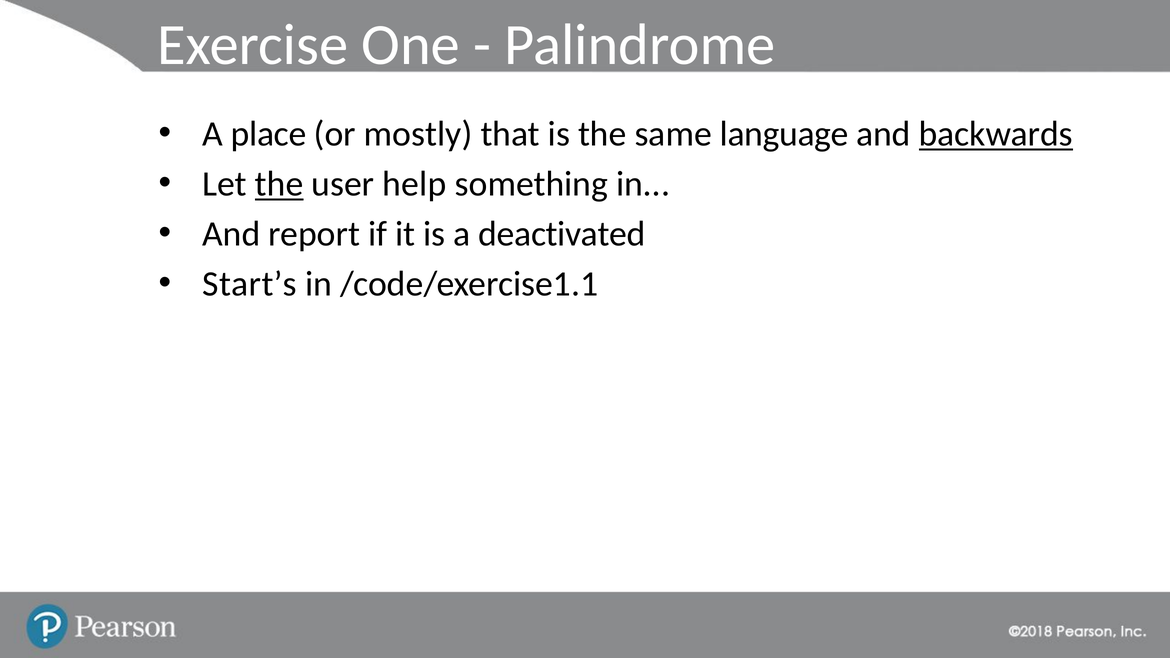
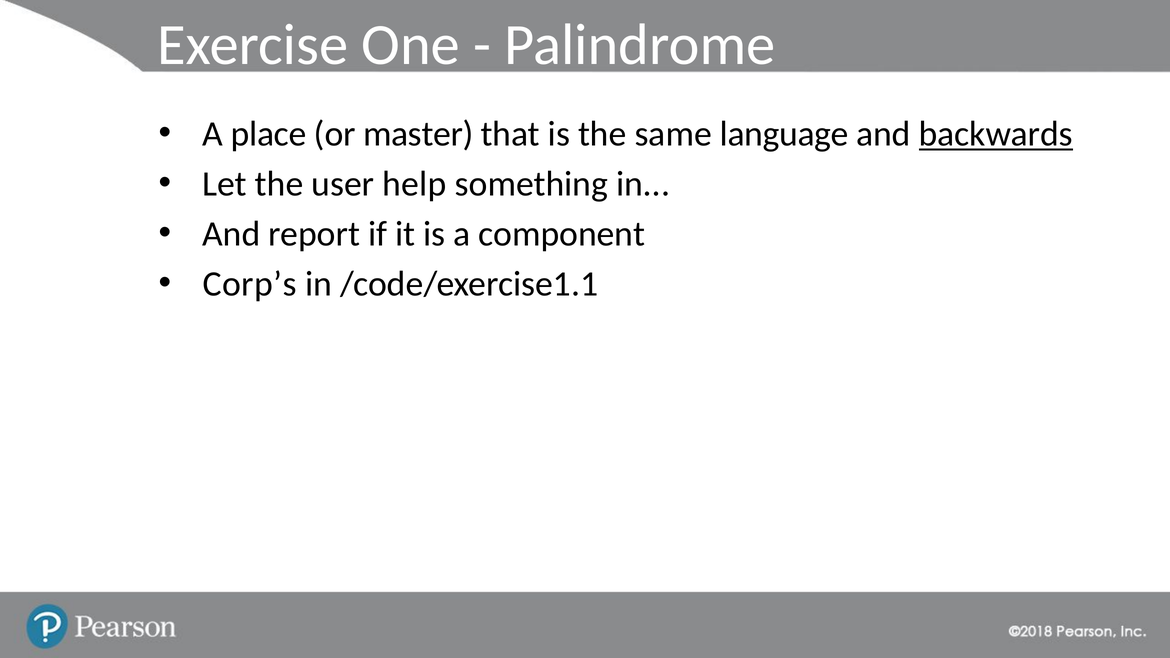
or mostly: mostly -> master
the at (279, 184) underline: present -> none
deactivated: deactivated -> component
Start’s: Start’s -> Corp’s
